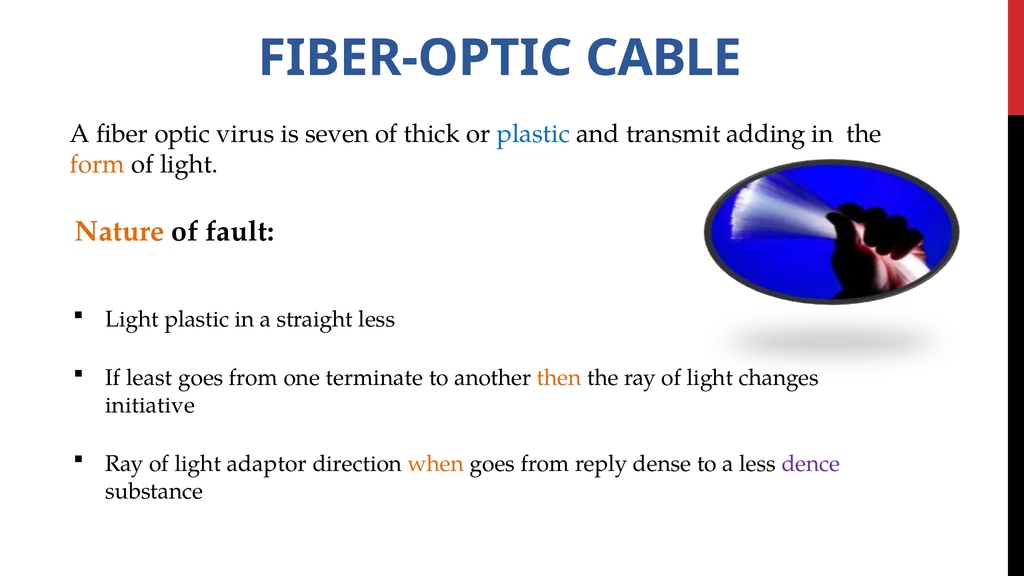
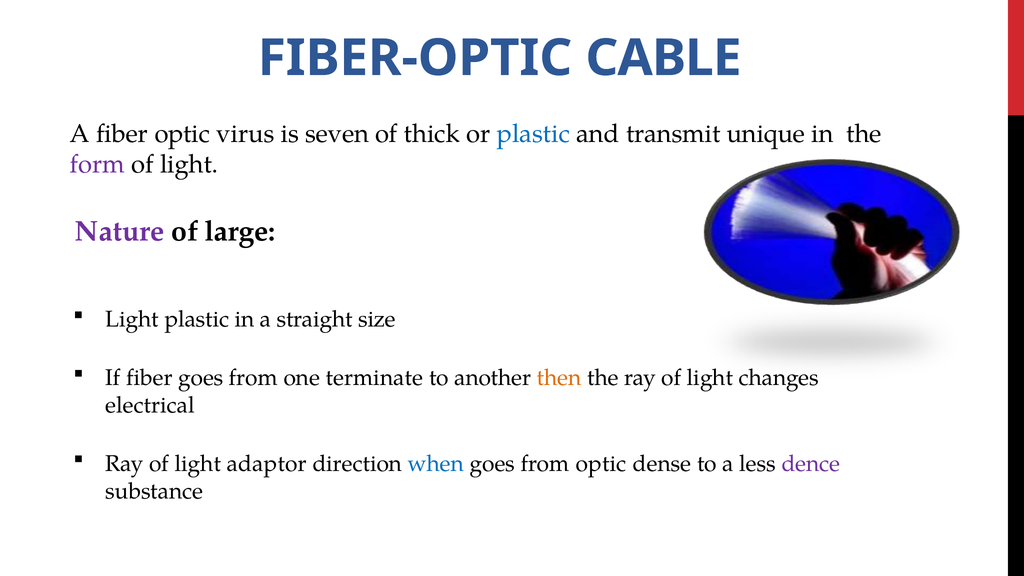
adding: adding -> unique
form colour: orange -> purple
Nature colour: orange -> purple
fault: fault -> large
straight less: less -> size
If least: least -> fiber
initiative: initiative -> electrical
when colour: orange -> blue
from reply: reply -> optic
